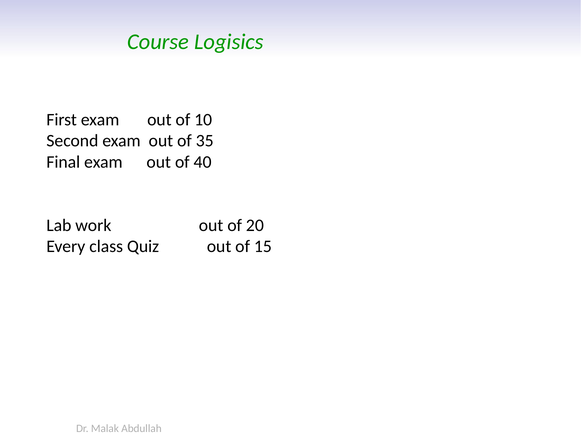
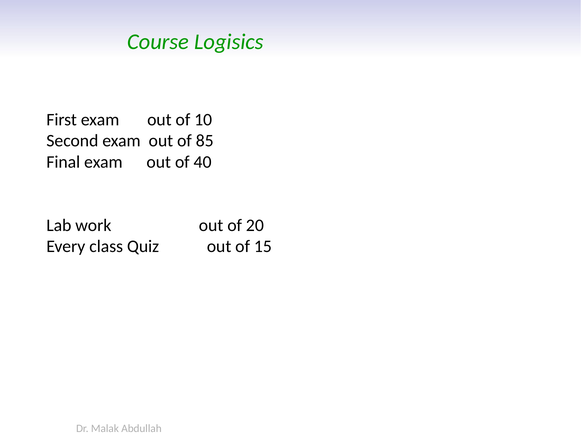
35: 35 -> 85
